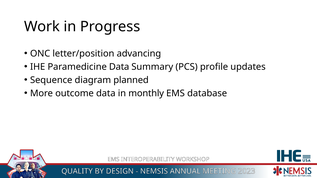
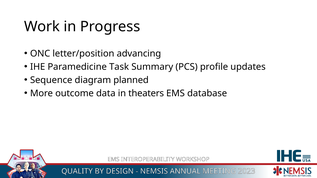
Paramedicine Data: Data -> Task
monthly: monthly -> theaters
